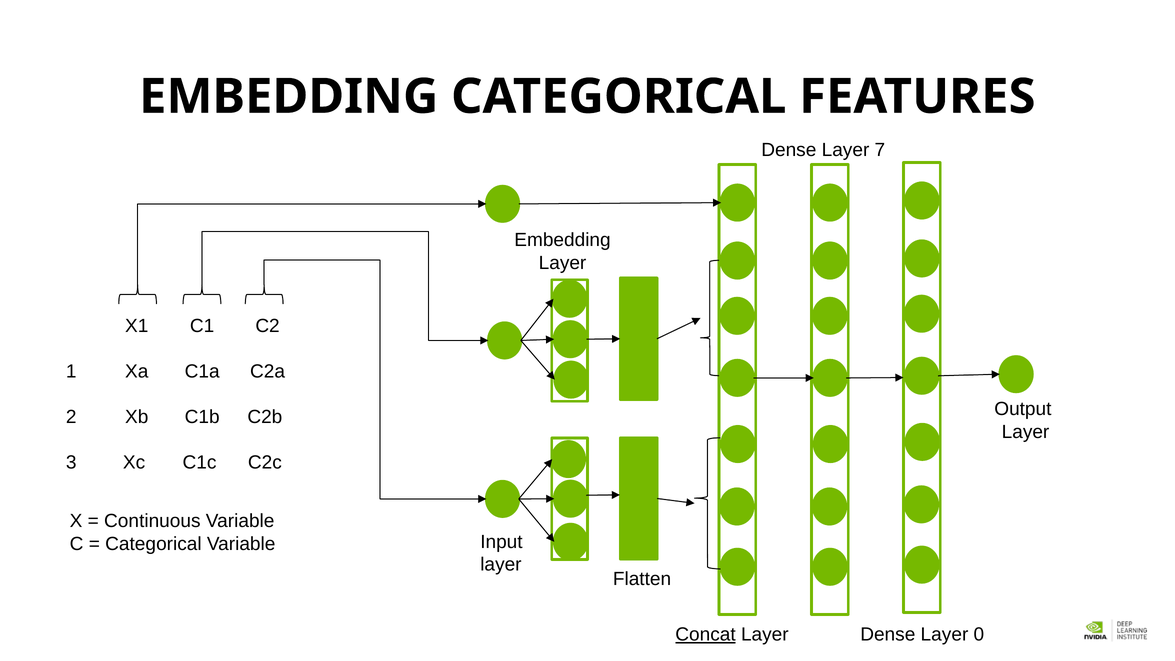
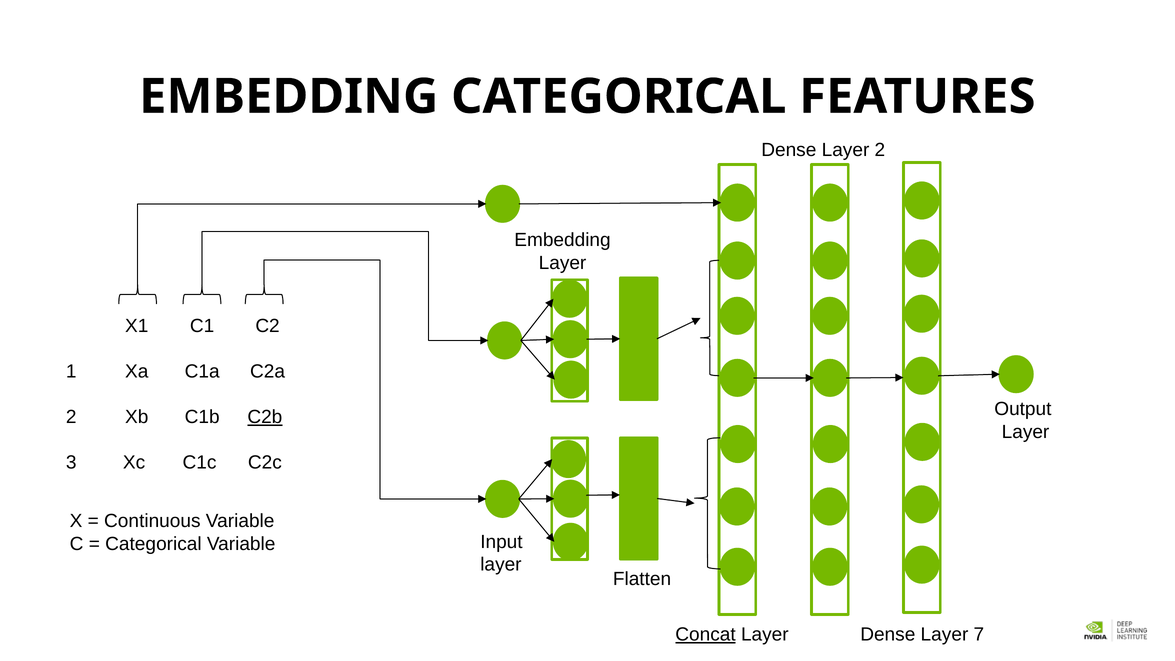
Layer 7: 7 -> 2
C2b underline: none -> present
0: 0 -> 7
